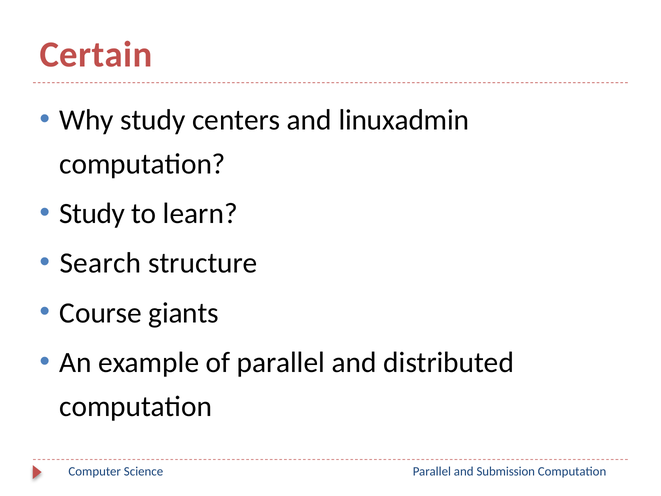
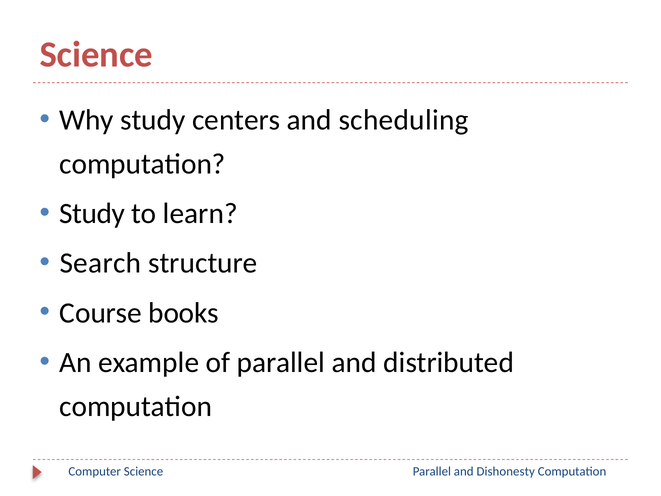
Certain at (96, 54): Certain -> Science
linuxadmin: linuxadmin -> scheduling
giants: giants -> books
Submission: Submission -> Dishonesty
